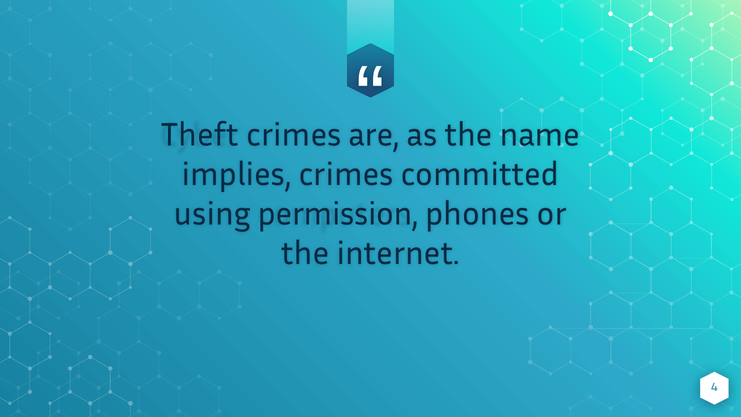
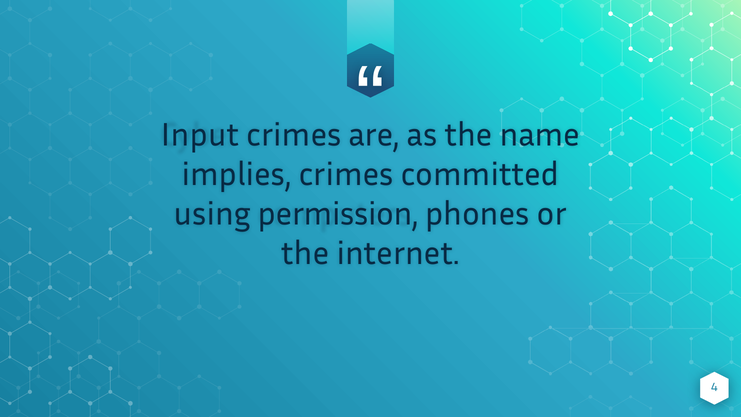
Theft: Theft -> Input
